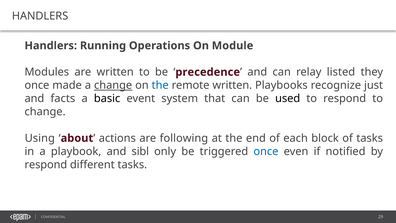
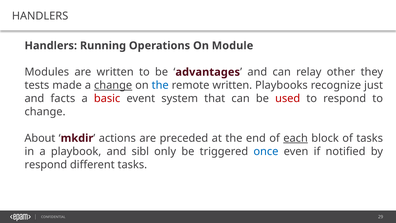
precedence: precedence -> advantages
listed: listed -> other
once at (37, 85): once -> tests
basic colour: black -> red
used colour: black -> red
Using: Using -> About
about: about -> mkdir
following: following -> preceded
each underline: none -> present
